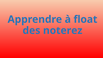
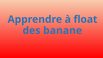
noterez: noterez -> banane
